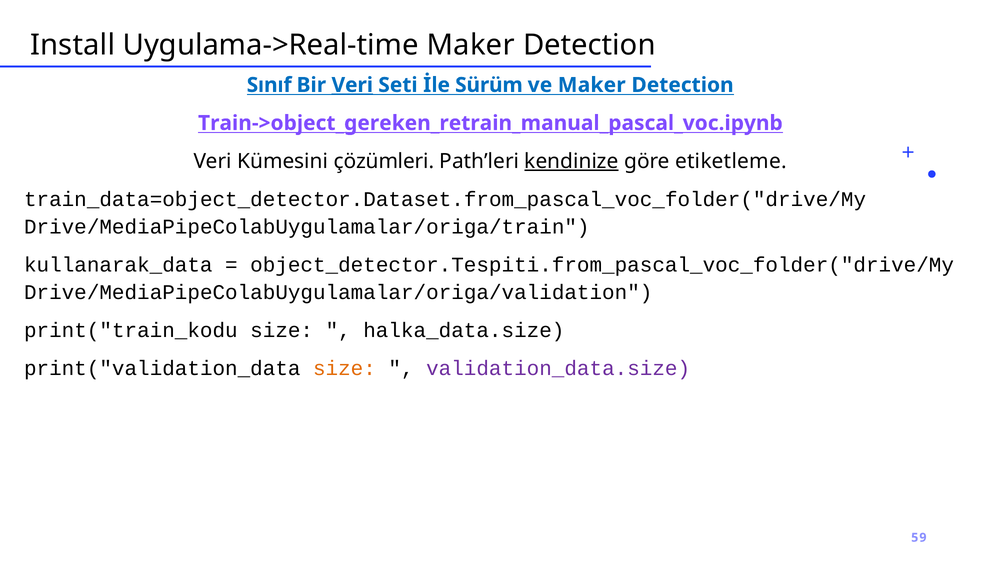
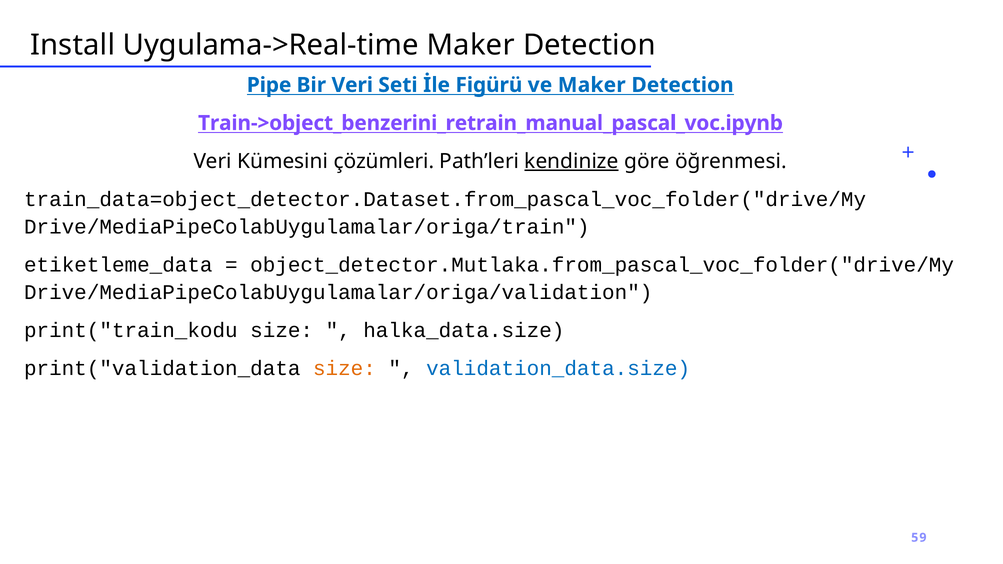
Sınıf: Sınıf -> Pipe
Veri at (352, 85) underline: present -> none
Sürüm: Sürüm -> Figürü
Train->object_gereken_retrain_manual_pascal_voc.ipynb: Train->object_gereken_retrain_manual_pascal_voc.ipynb -> Train->object_benzerini_retrain_manual_pascal_voc.ipynb
etiketleme: etiketleme -> öğrenmesi
kullanarak_data: kullanarak_data -> etiketleme_data
object_detector.Tespiti.from_pascal_voc_folder("drive/My: object_detector.Tespiti.from_pascal_voc_folder("drive/My -> object_detector.Mutlaka.from_pascal_voc_folder("drive/My
validation_data.size colour: purple -> blue
